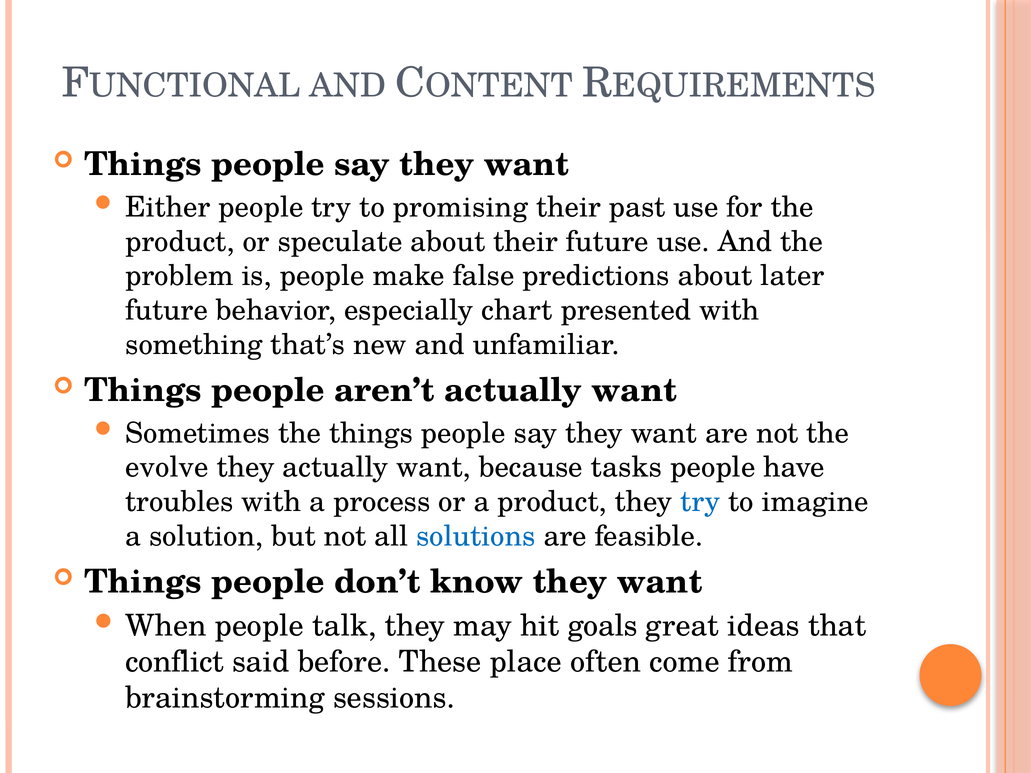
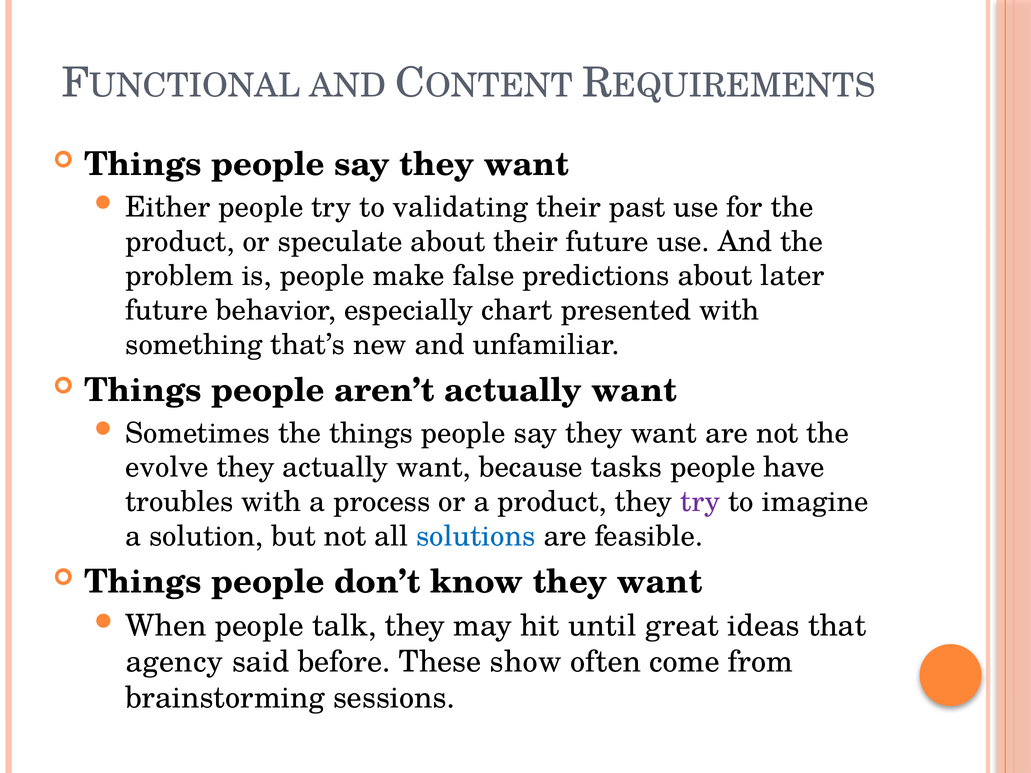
promising: promising -> validating
try at (700, 502) colour: blue -> purple
goals: goals -> until
conflict: conflict -> agency
place: place -> show
